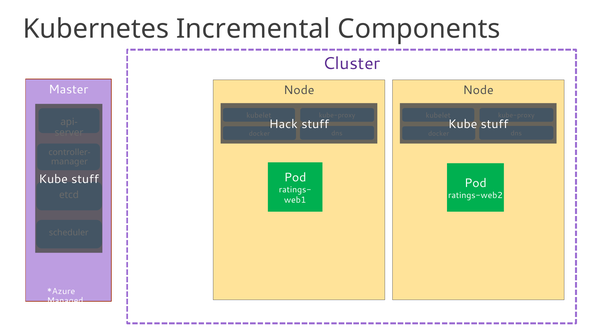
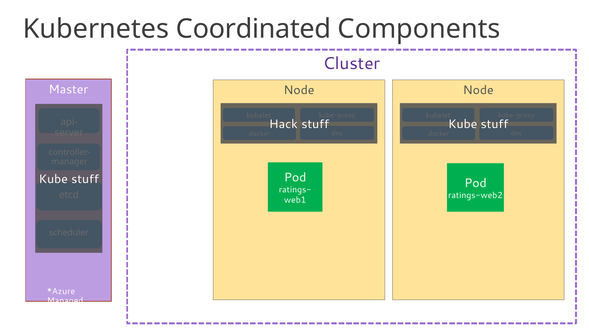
Incremental: Incremental -> Coordinated
